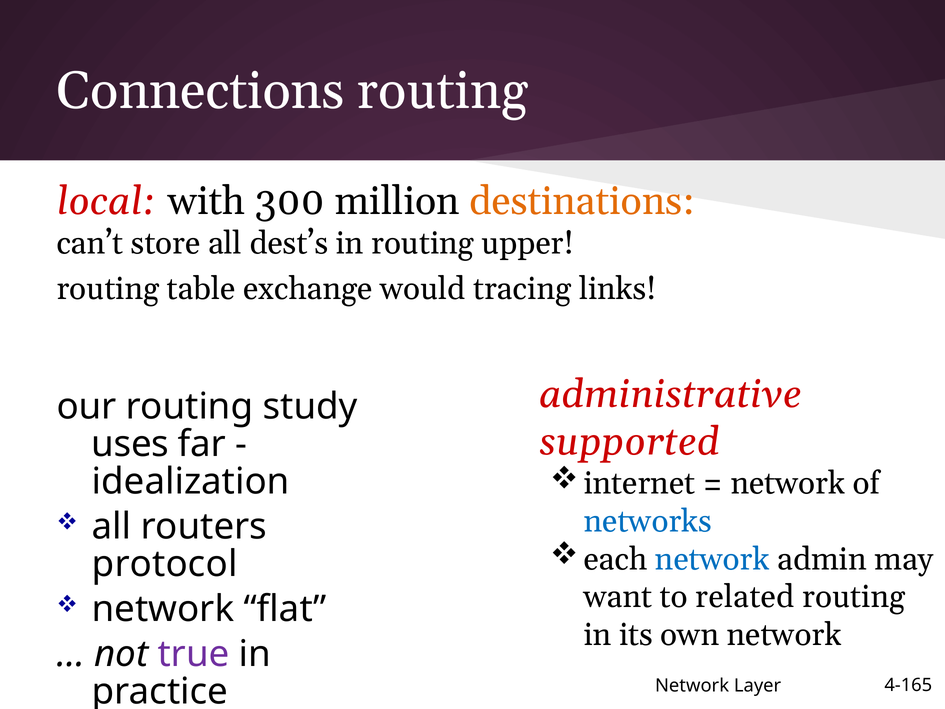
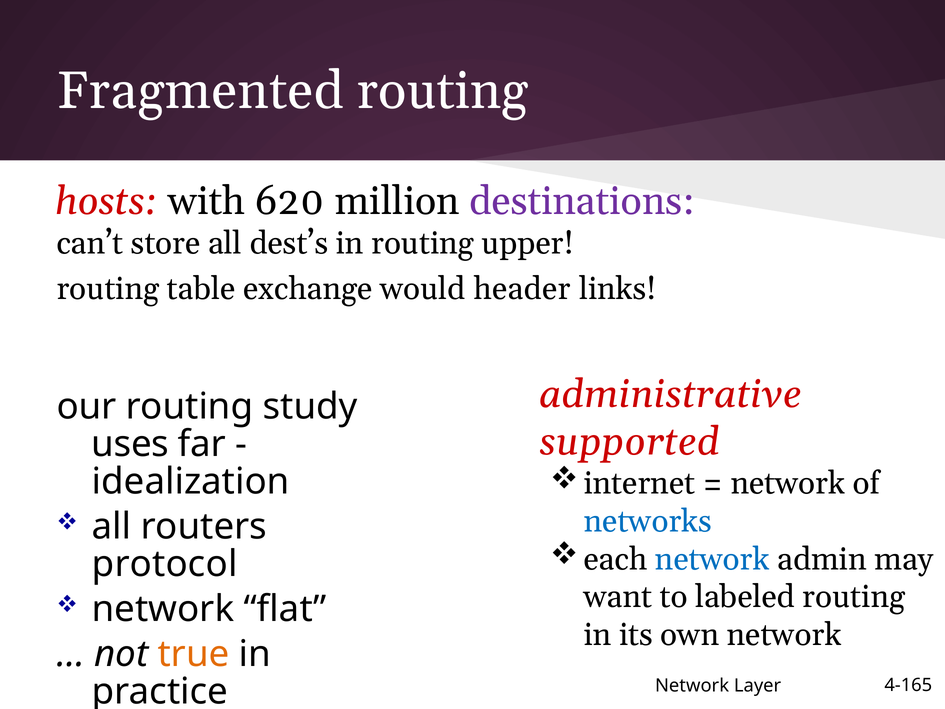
Connections: Connections -> Fragmented
local: local -> hosts
300: 300 -> 620
destinations colour: orange -> purple
tracing: tracing -> header
related: related -> labeled
true colour: purple -> orange
